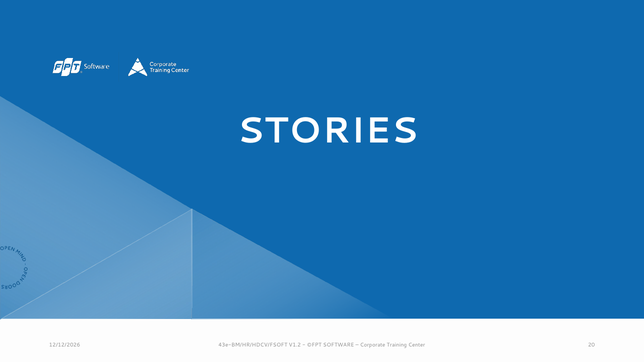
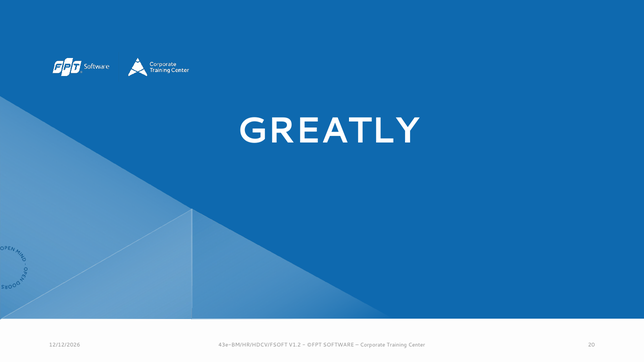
STORIES: STORIES -> GREATLY
